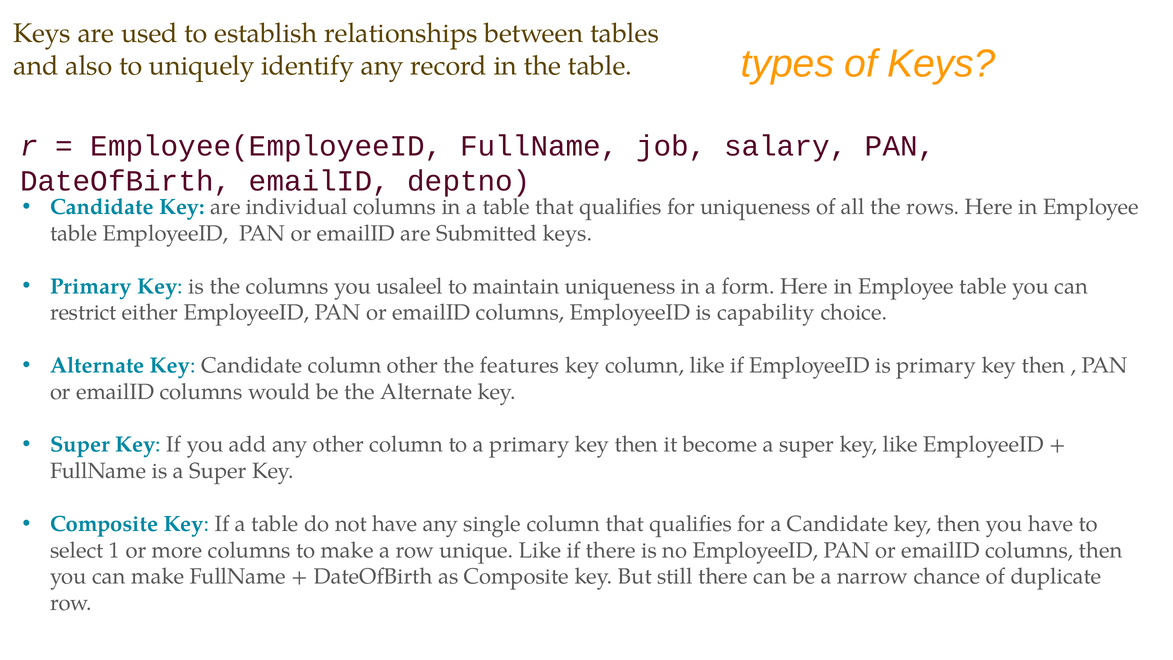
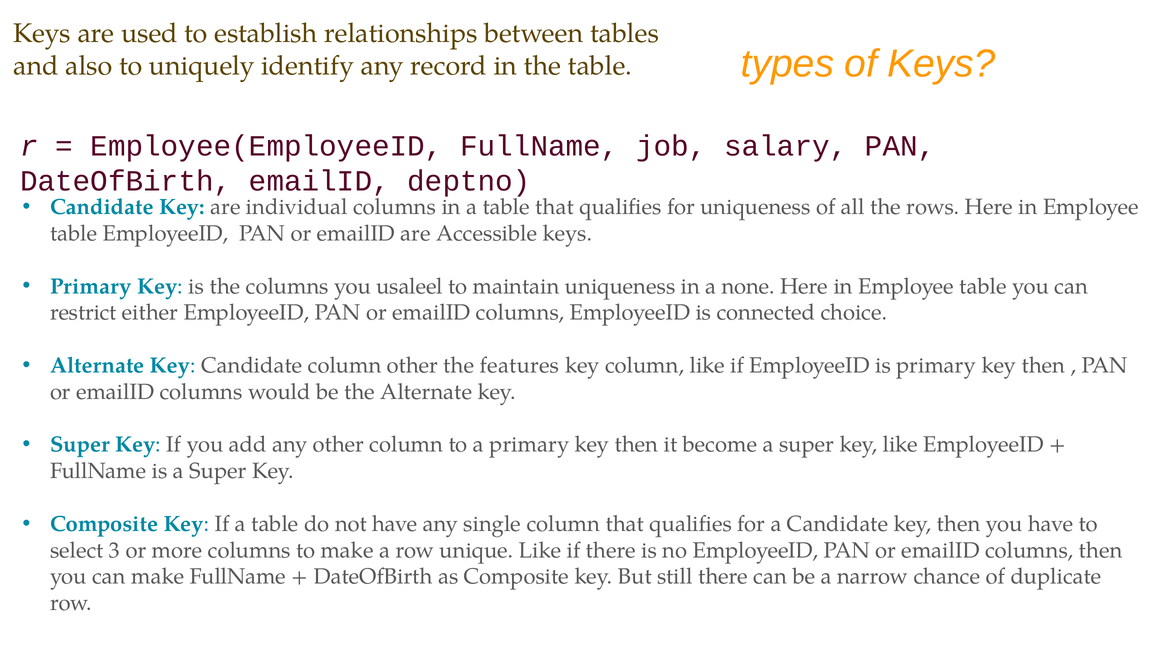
Submitted: Submitted -> Accessible
form: form -> none
capability: capability -> connected
1: 1 -> 3
